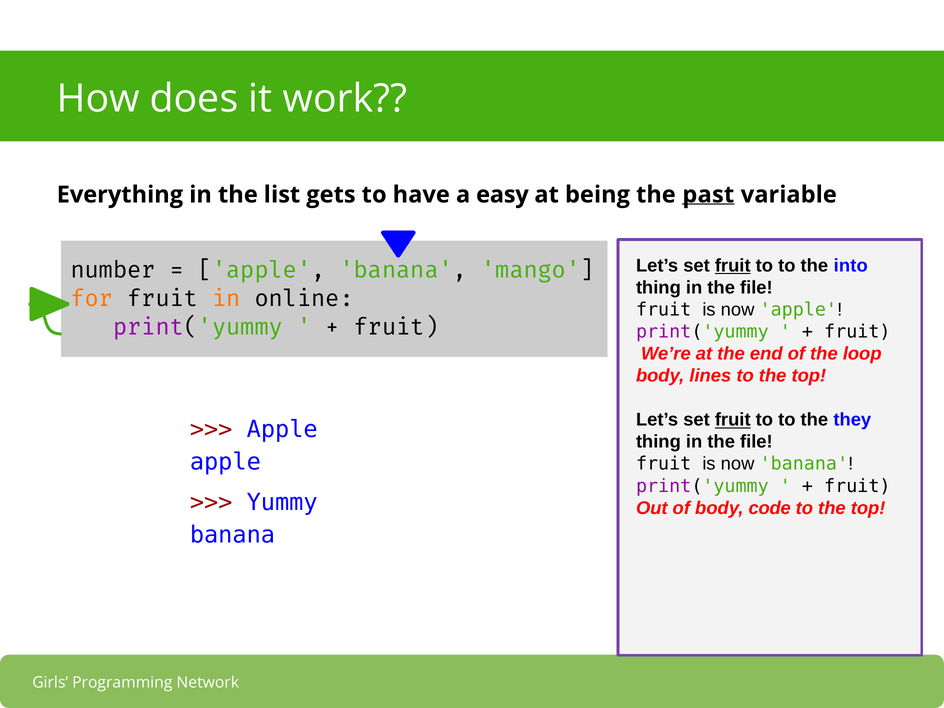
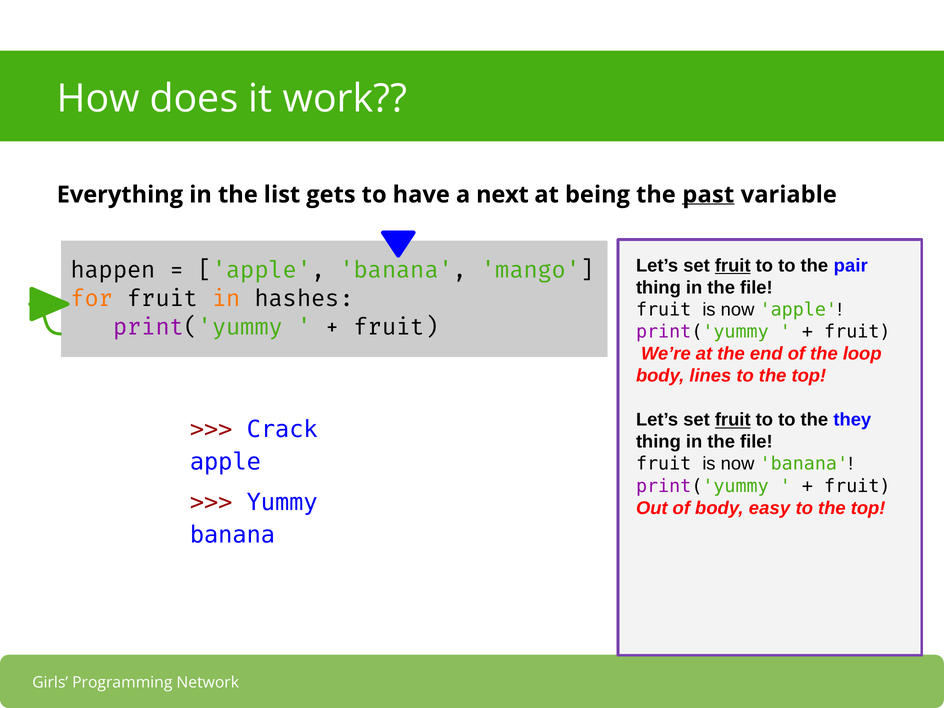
easy: easy -> next
into: into -> pair
number: number -> happen
online: online -> hashes
Apple at (282, 429): Apple -> Crack
code: code -> easy
